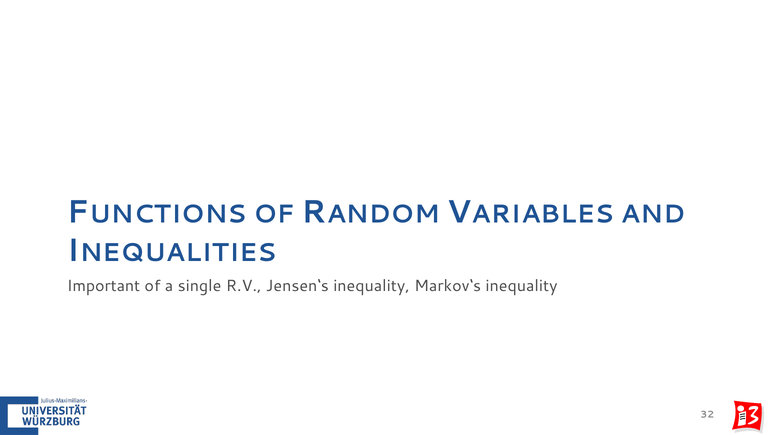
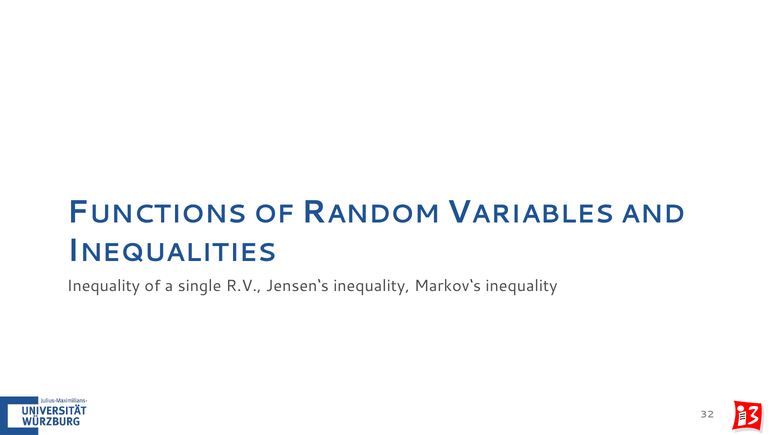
Important at (104, 286): Important -> Inequality
